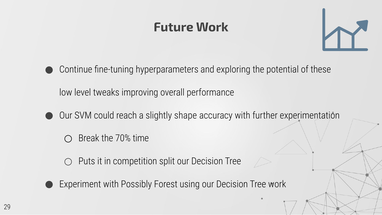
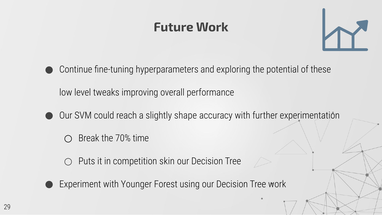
split: split -> skin
Possibly: Possibly -> Younger
